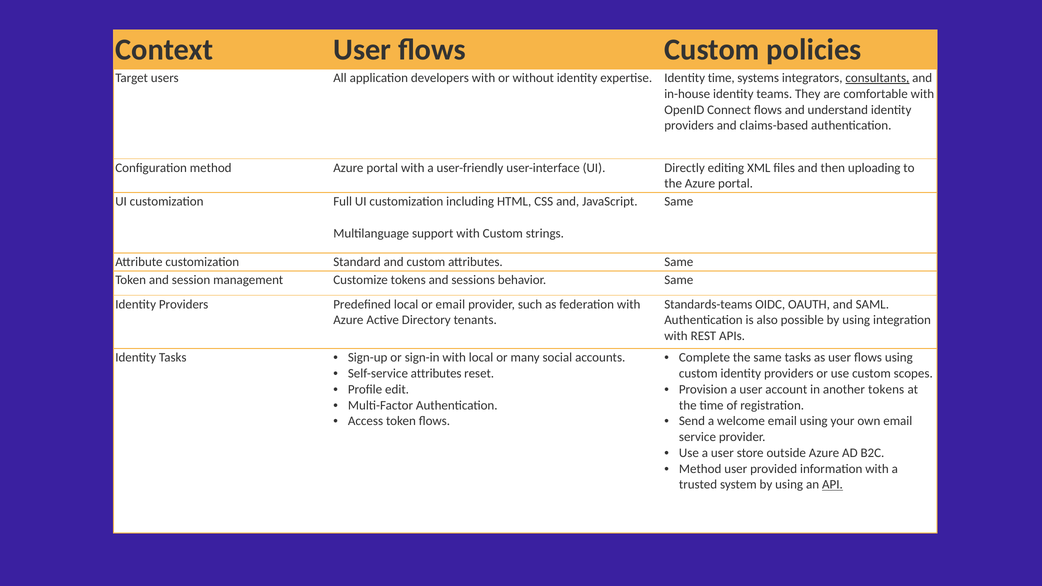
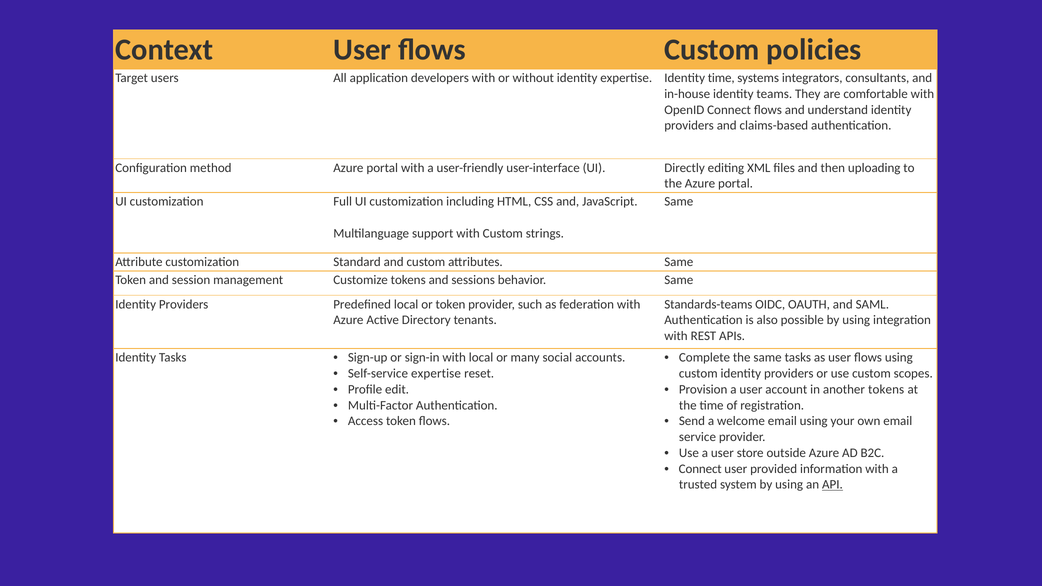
consultants underline: present -> none
or email: email -> token
Self-service attributes: attributes -> expertise
Method at (700, 469): Method -> Connect
